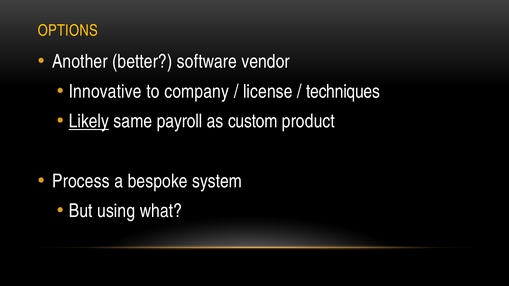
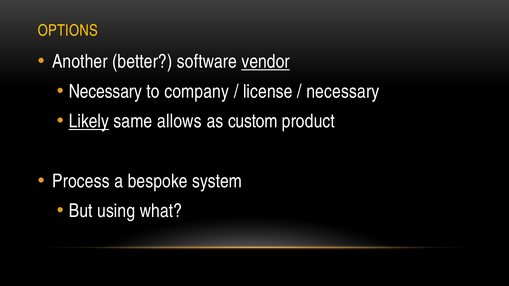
vendor underline: none -> present
Innovative at (105, 92): Innovative -> Necessary
techniques at (343, 92): techniques -> necessary
payroll: payroll -> allows
